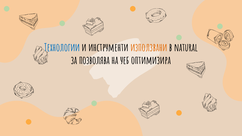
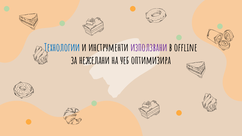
използвани colour: orange -> purple
natural: natural -> offline
позволява: позволява -> нежелани
